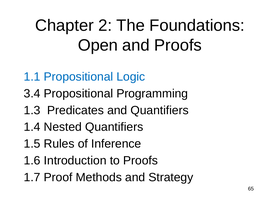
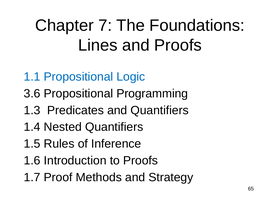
2: 2 -> 7
Open: Open -> Lines
3.4: 3.4 -> 3.6
